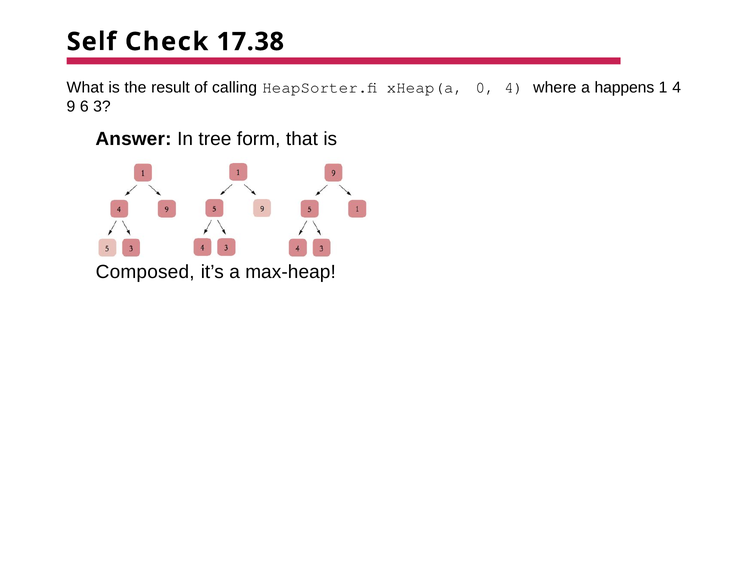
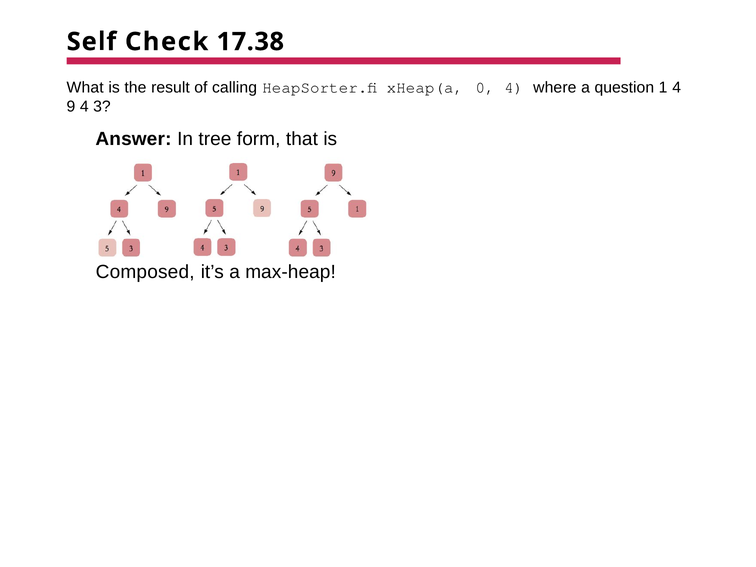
happens: happens -> question
9 6: 6 -> 4
